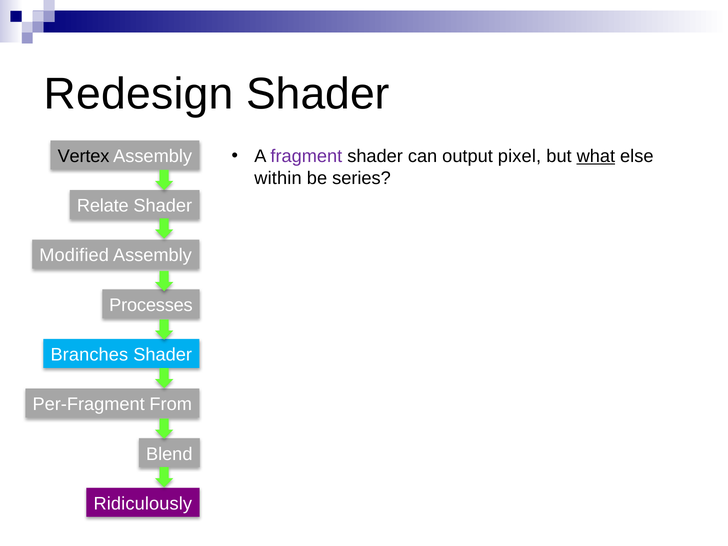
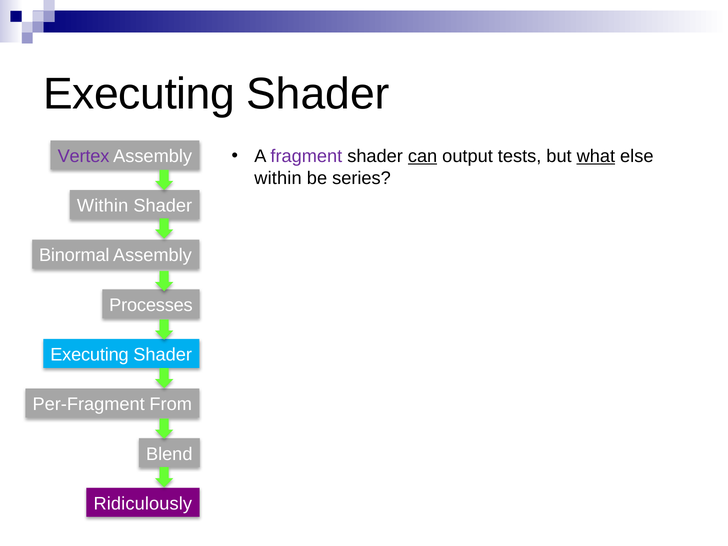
Redesign at (139, 94): Redesign -> Executing
can underline: none -> present
pixel: pixel -> tests
Vertex colour: black -> purple
Relate at (103, 206): Relate -> Within
Modified: Modified -> Binormal
Branches at (89, 355): Branches -> Executing
